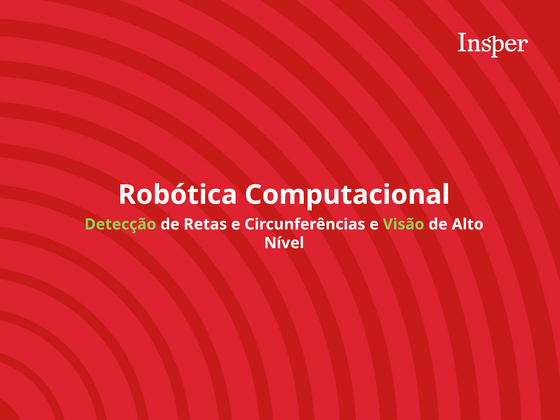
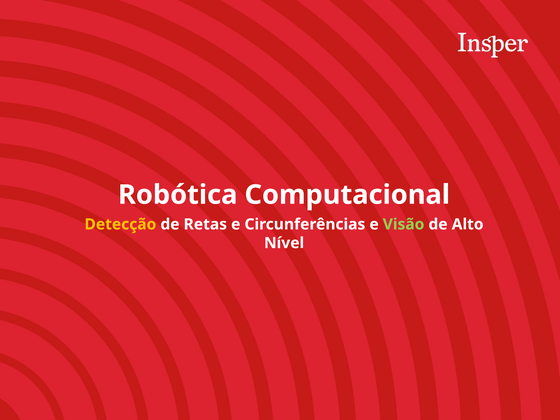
Detecção colour: light green -> yellow
